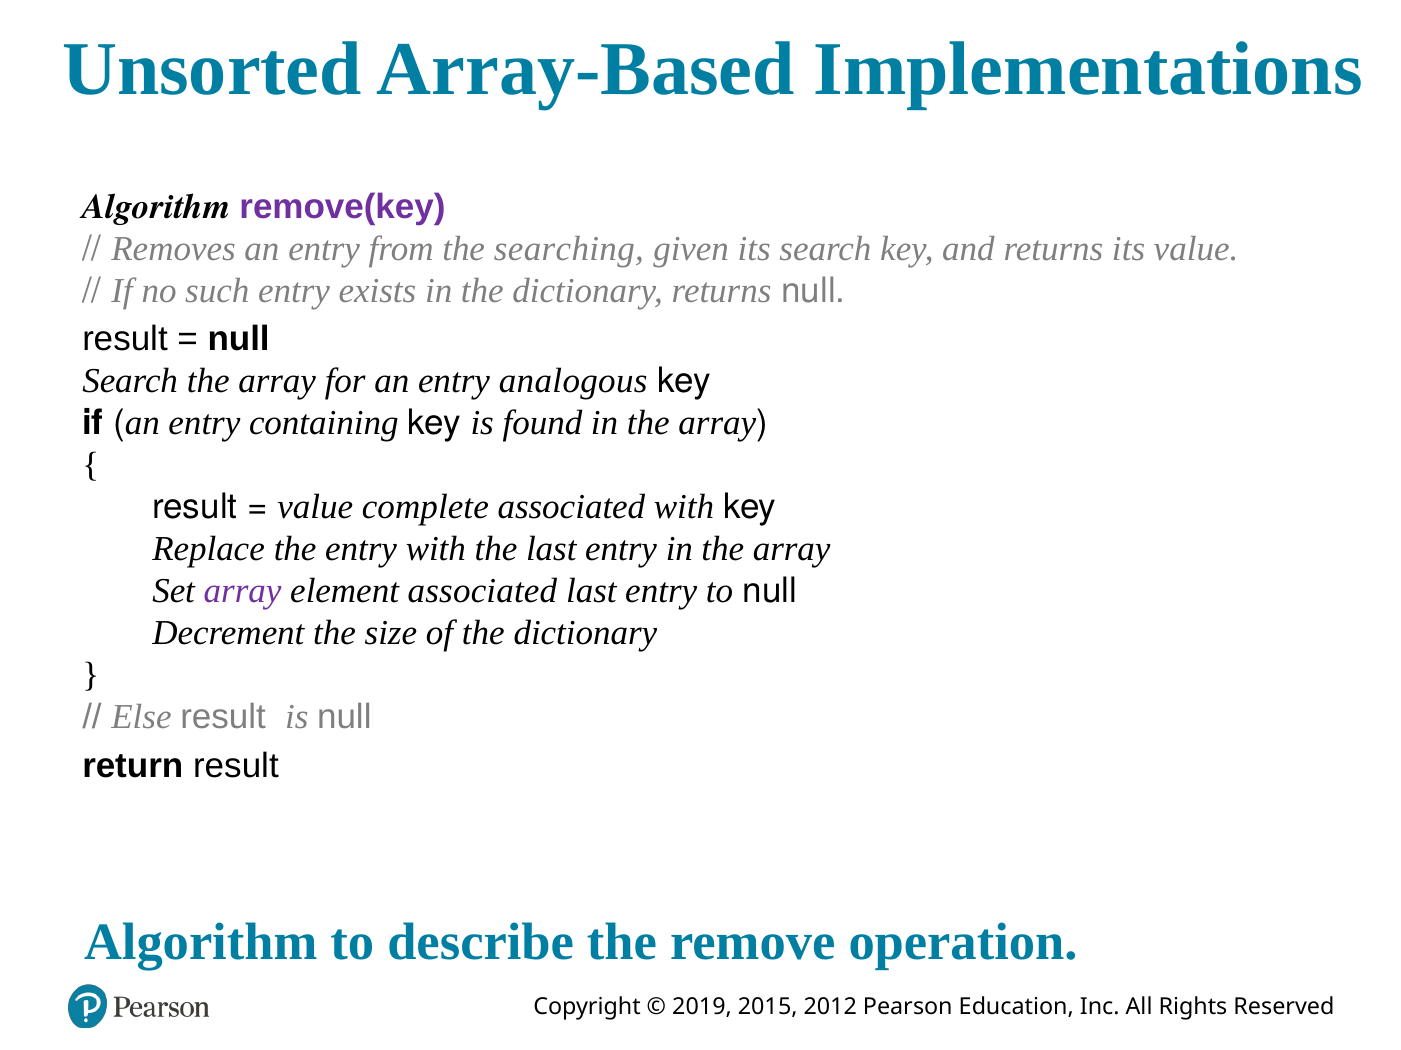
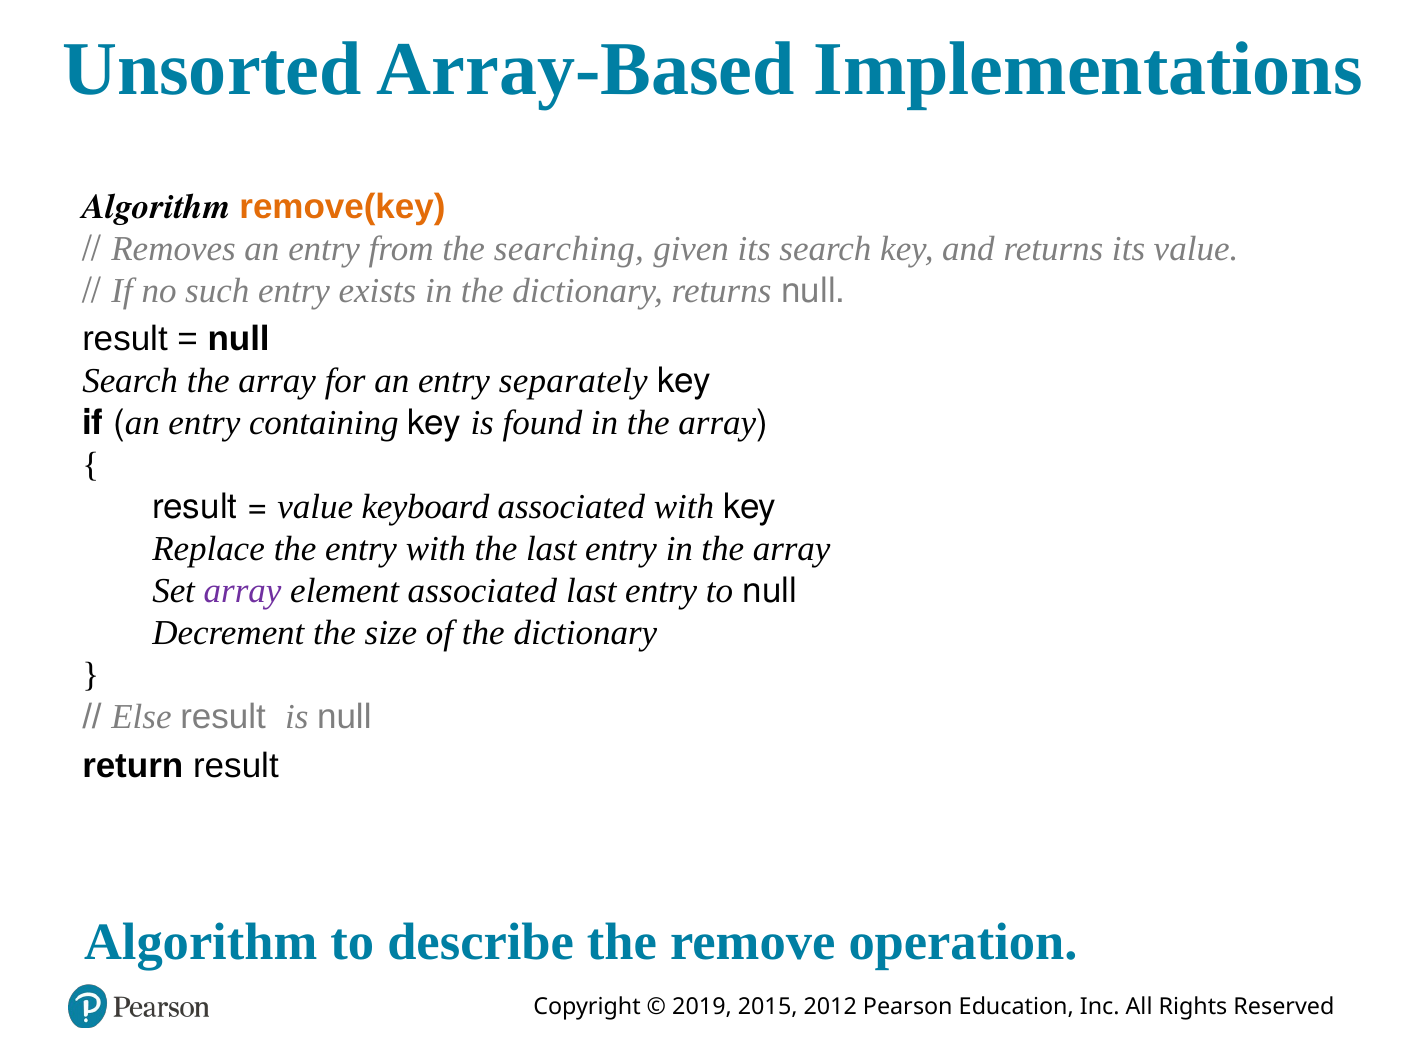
remove(key colour: purple -> orange
analogous: analogous -> separately
complete: complete -> keyboard
